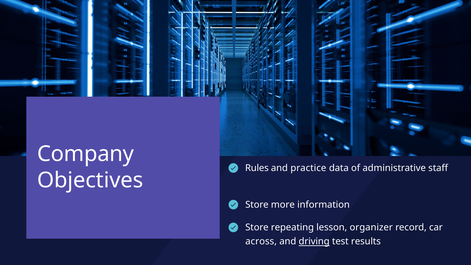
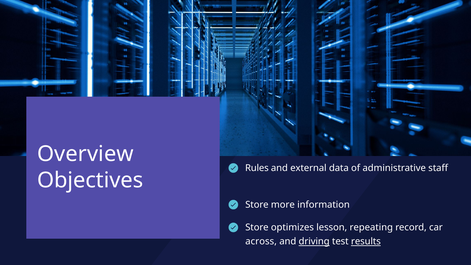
Company: Company -> Overview
practice: practice -> external
repeating: repeating -> optimizes
organizer: organizer -> repeating
results underline: none -> present
